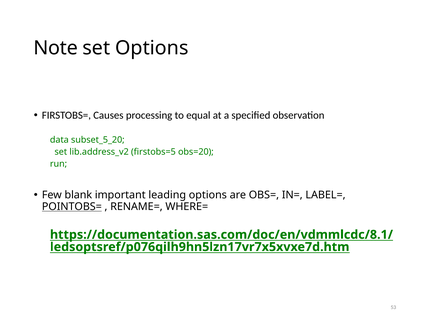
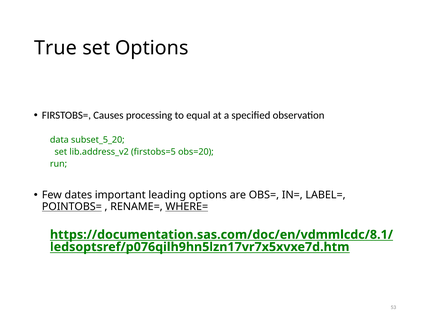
Note: Note -> True
blank: blank -> dates
WHERE= underline: none -> present
